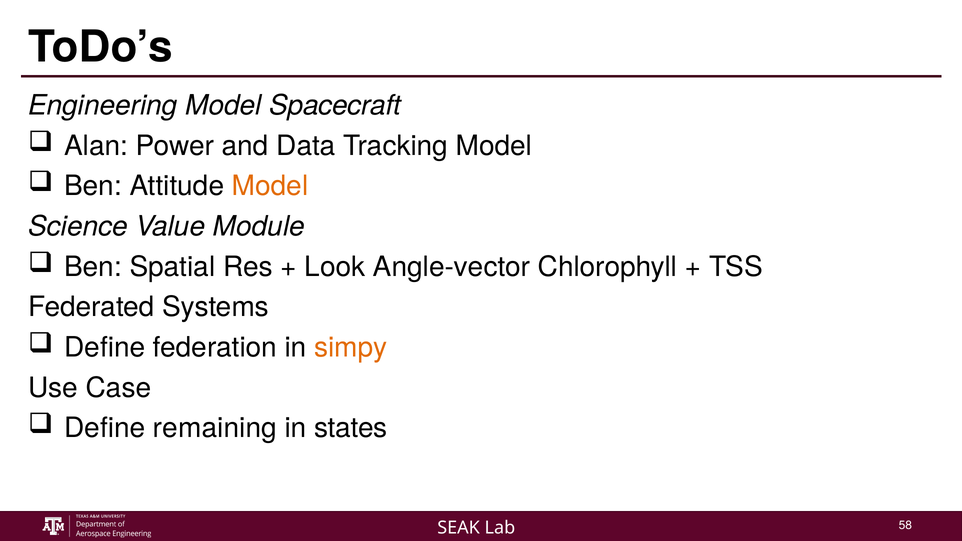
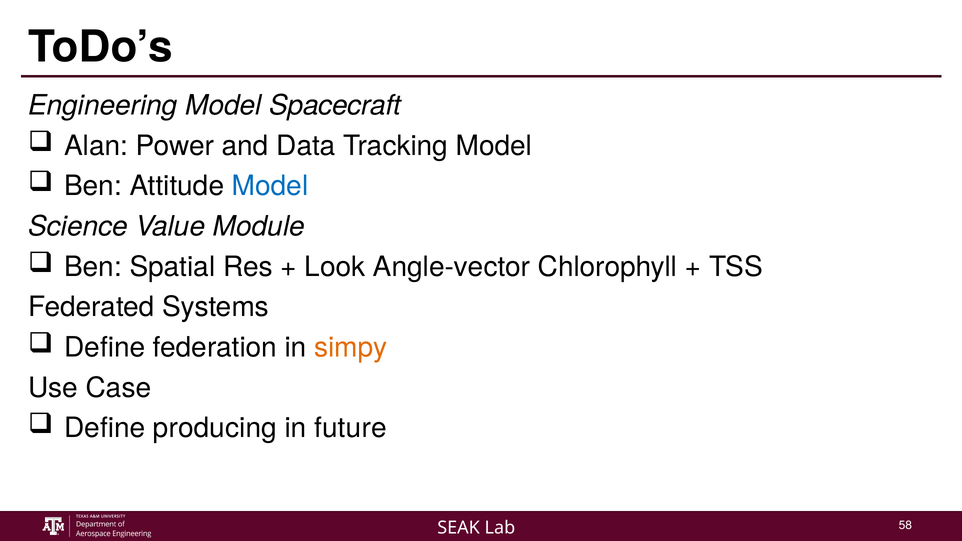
Model at (270, 186) colour: orange -> blue
remaining: remaining -> producing
states: states -> future
